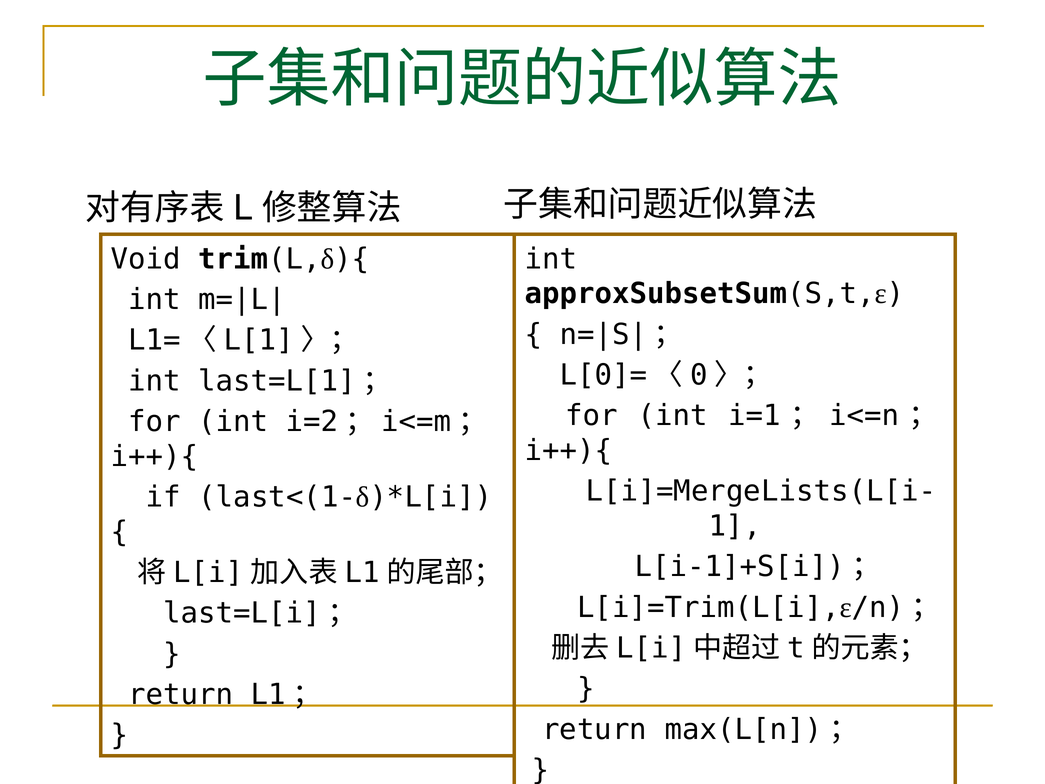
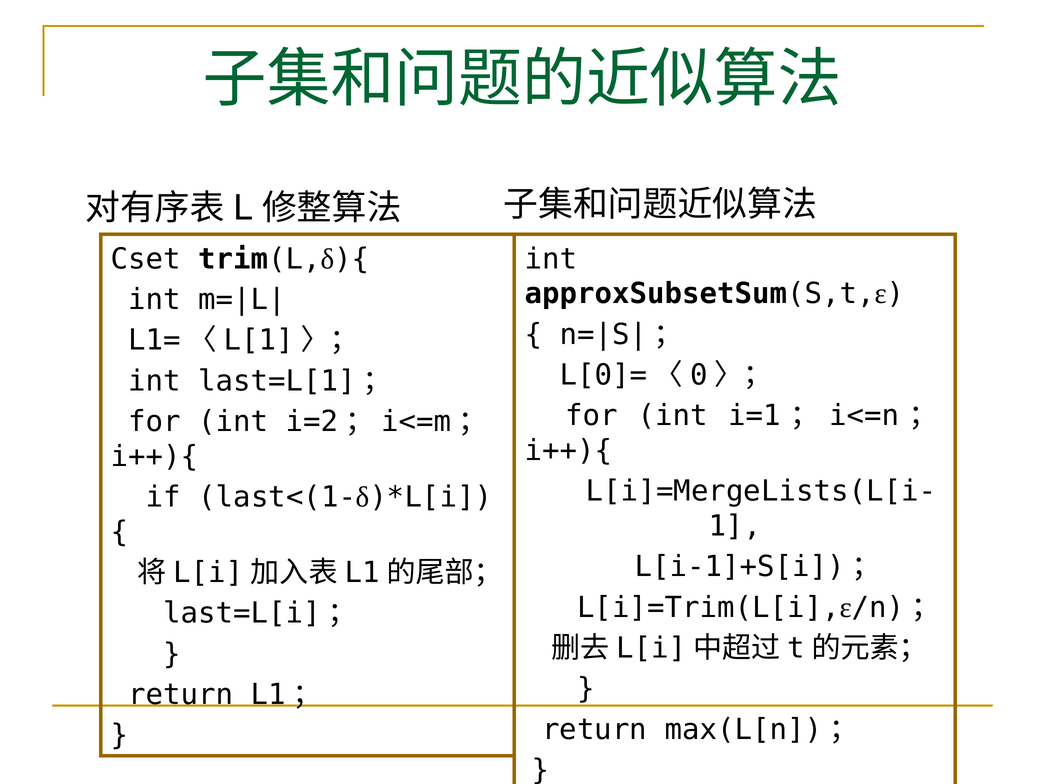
Void: Void -> Cset
